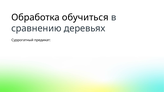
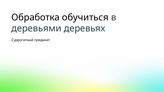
сравнению: сравнению -> деревьями
